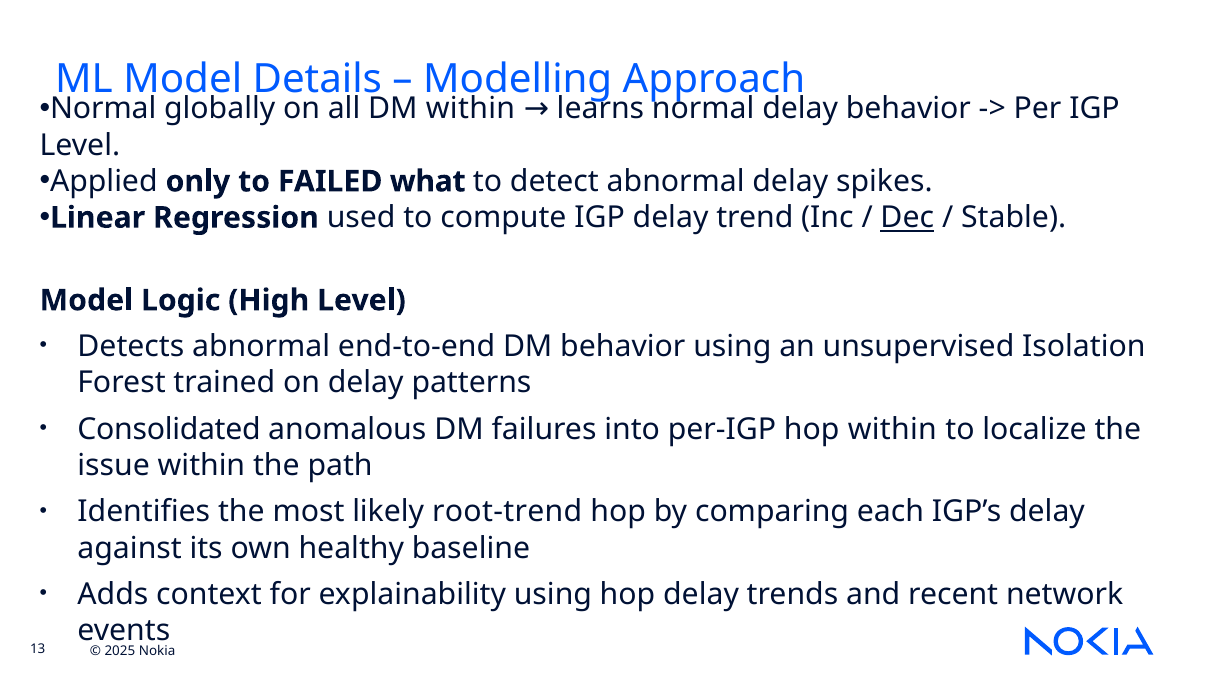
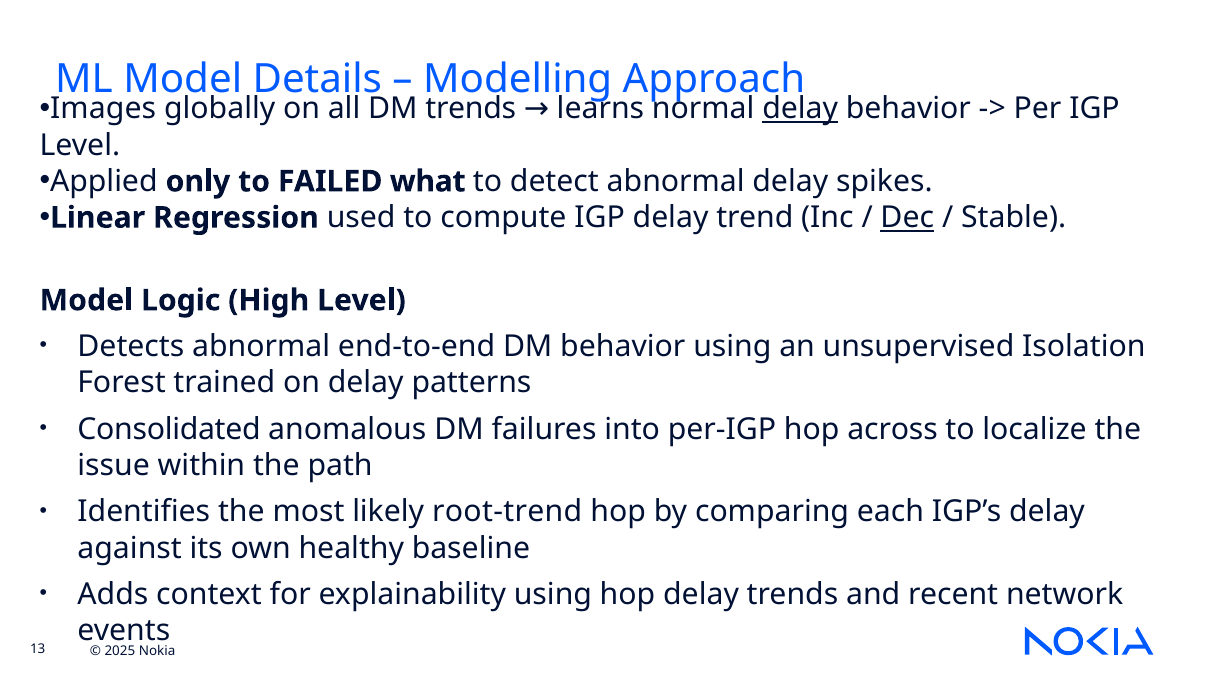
Normal at (103, 109): Normal -> Images
DM within: within -> trends
delay at (800, 109) underline: none -> present
hop within: within -> across
